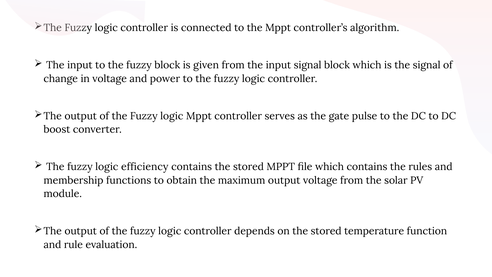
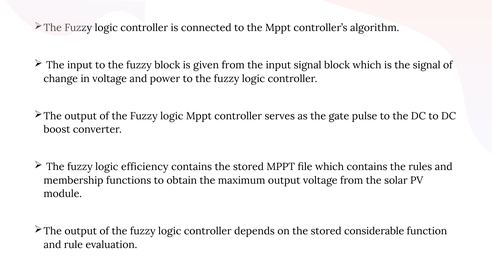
temperature: temperature -> considerable
